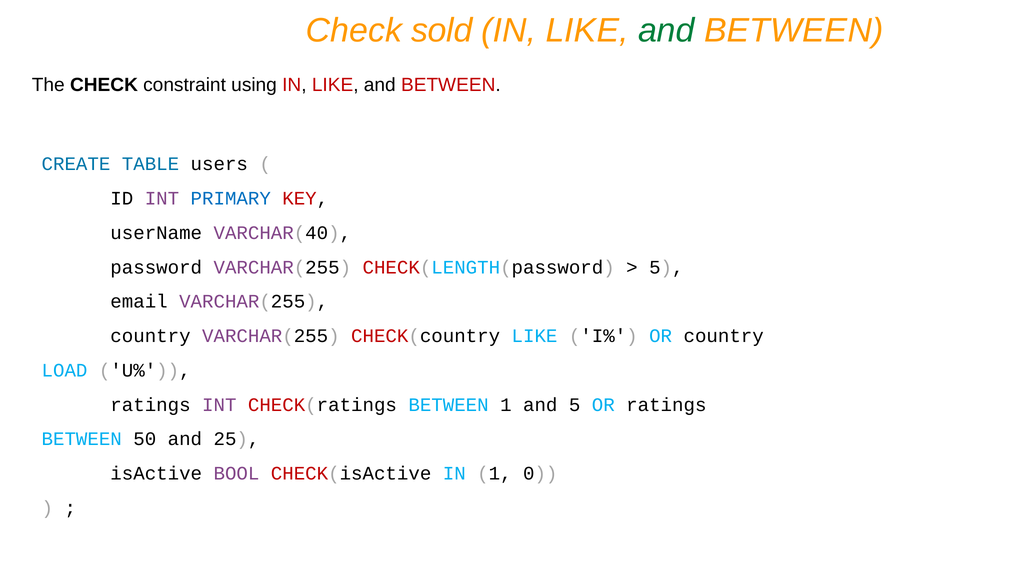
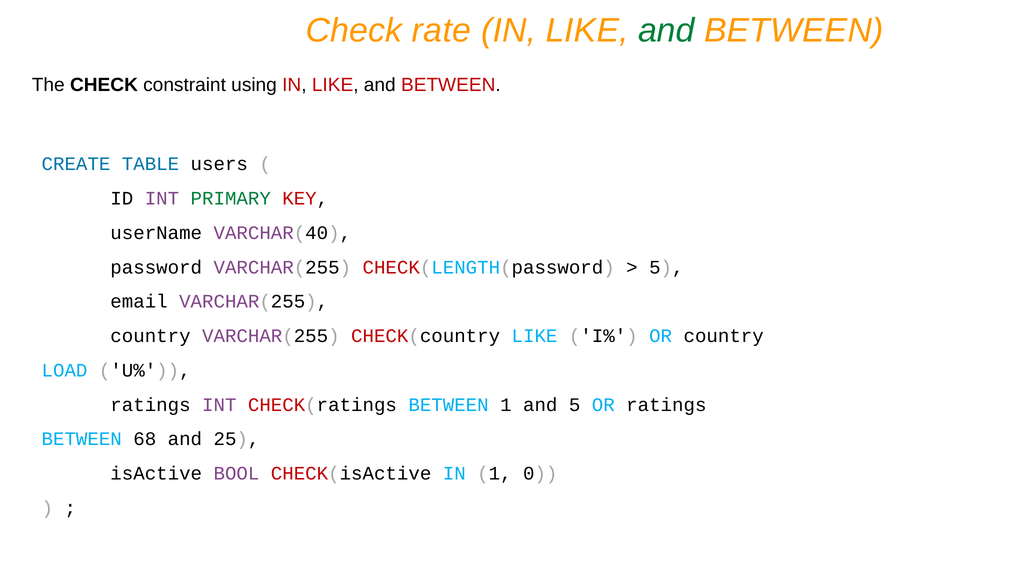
sold: sold -> rate
PRIMARY colour: blue -> green
50: 50 -> 68
